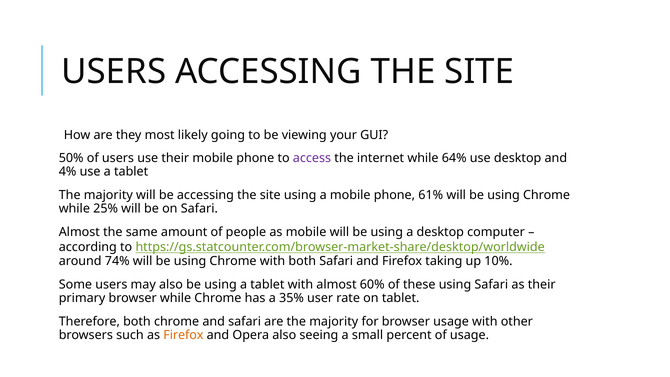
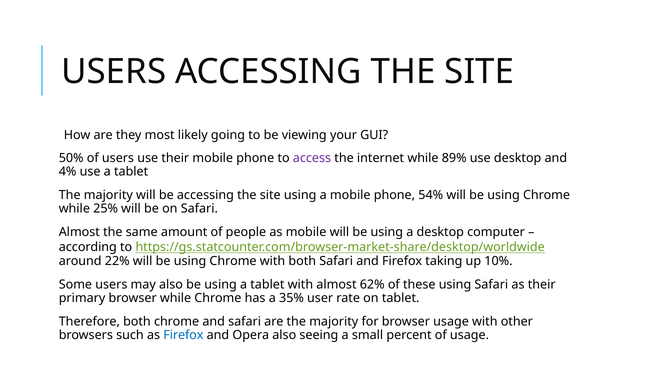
64%: 64% -> 89%
61%: 61% -> 54%
74%: 74% -> 22%
60%: 60% -> 62%
Firefox at (183, 335) colour: orange -> blue
